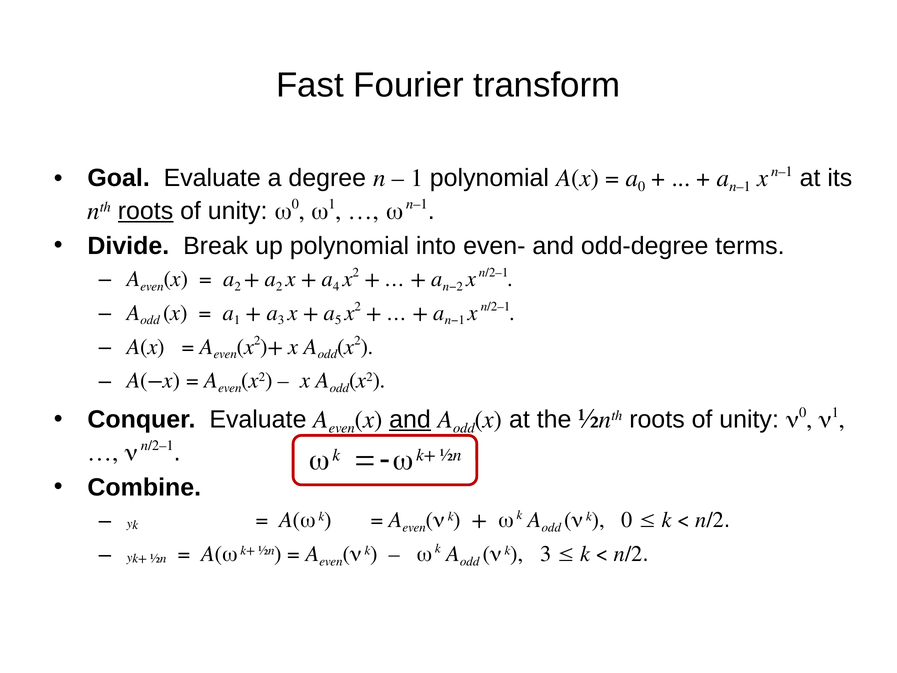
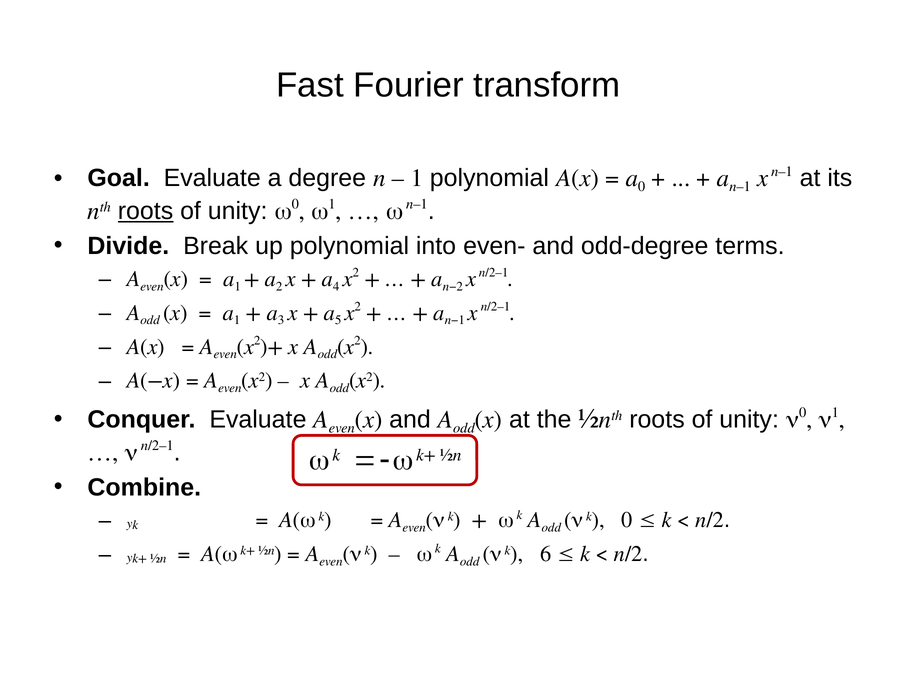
2 at (238, 286): 2 -> 1
and at (410, 419) underline: present -> none
nk 3: 3 -> 6
